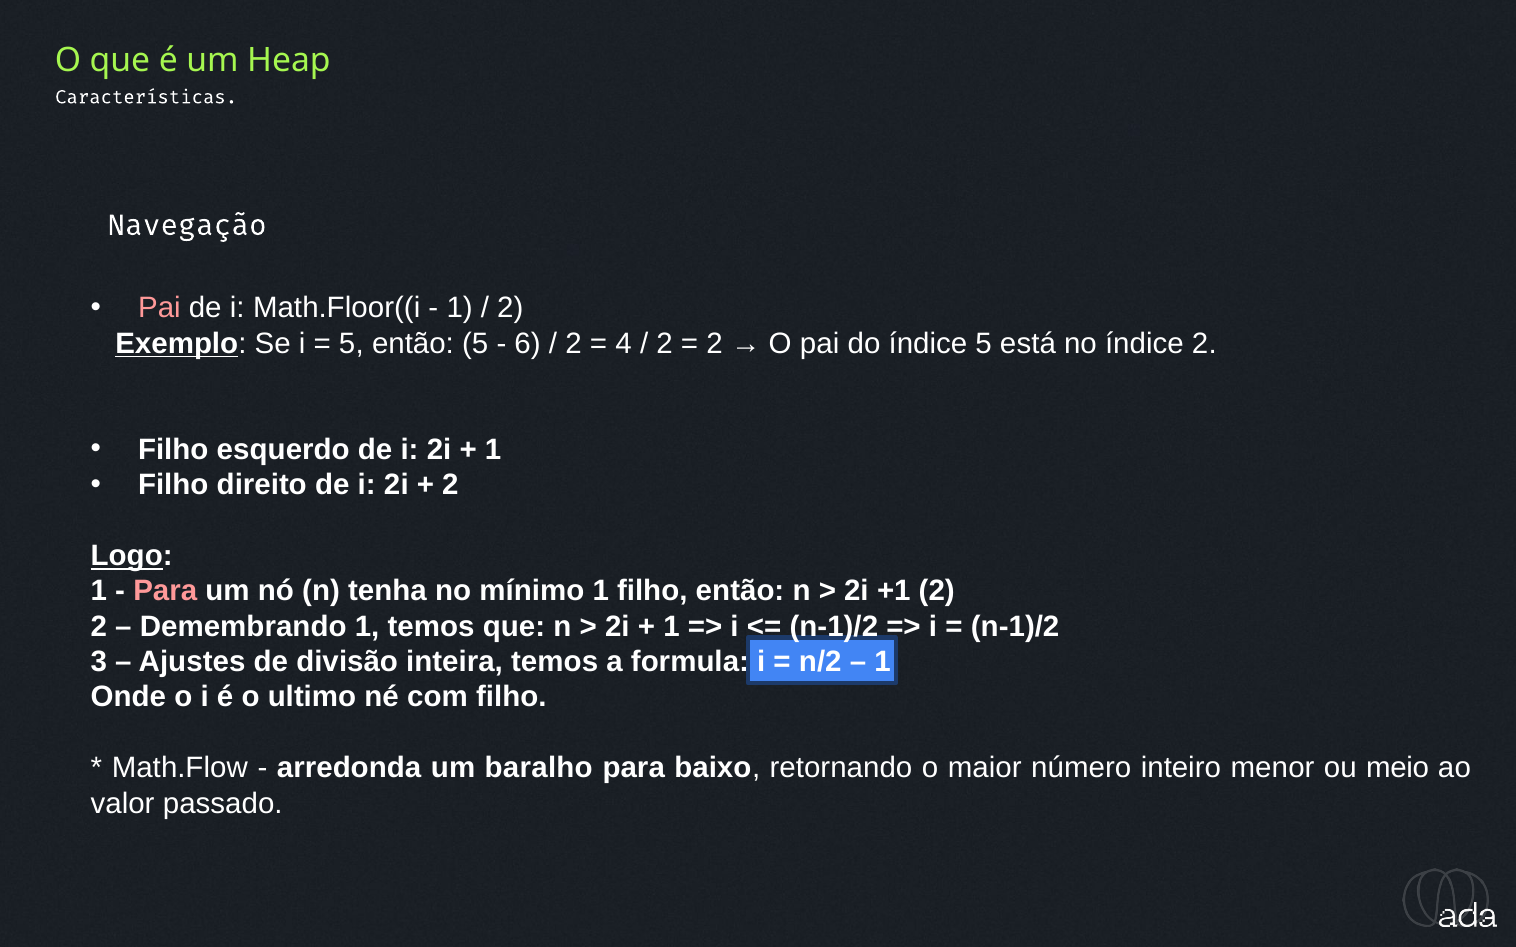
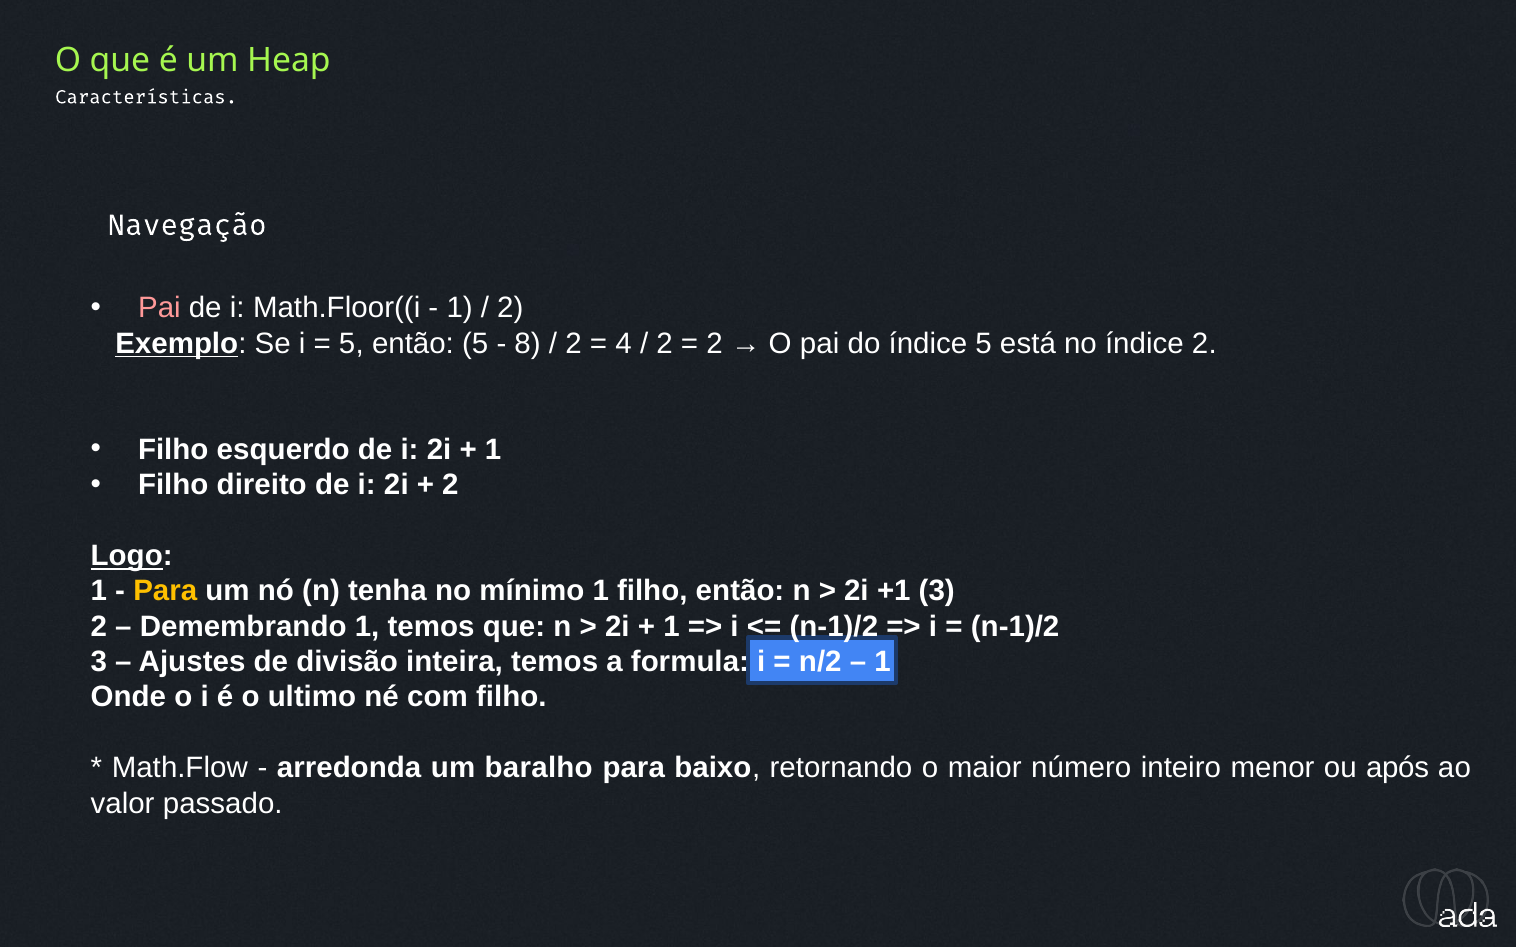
6: 6 -> 8
Para at (165, 591) colour: pink -> yellow
+1 2: 2 -> 3
meio: meio -> após
